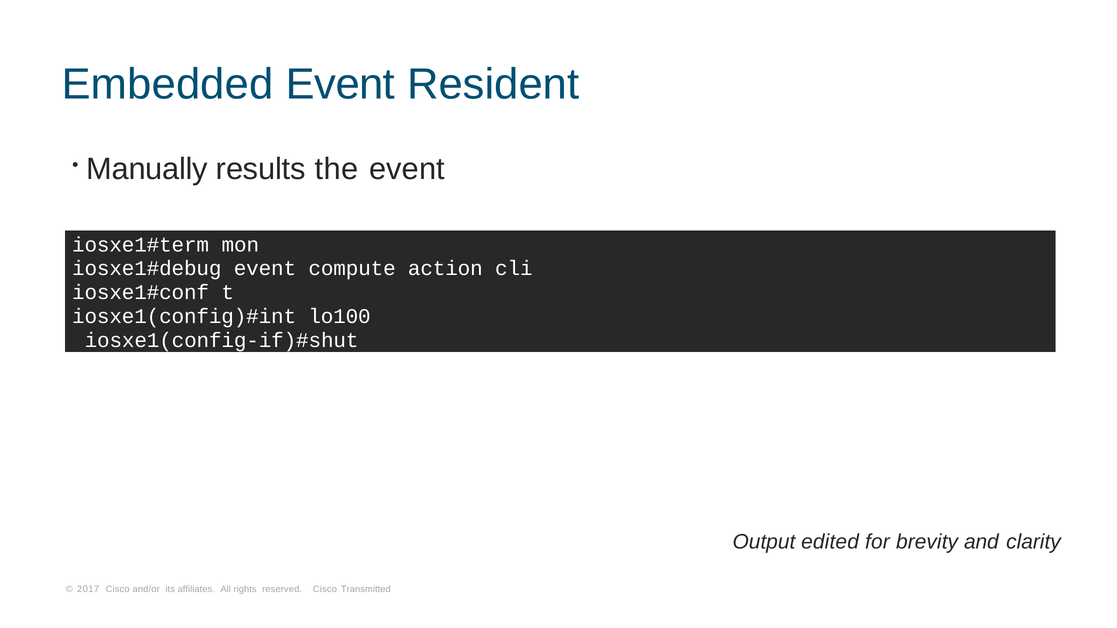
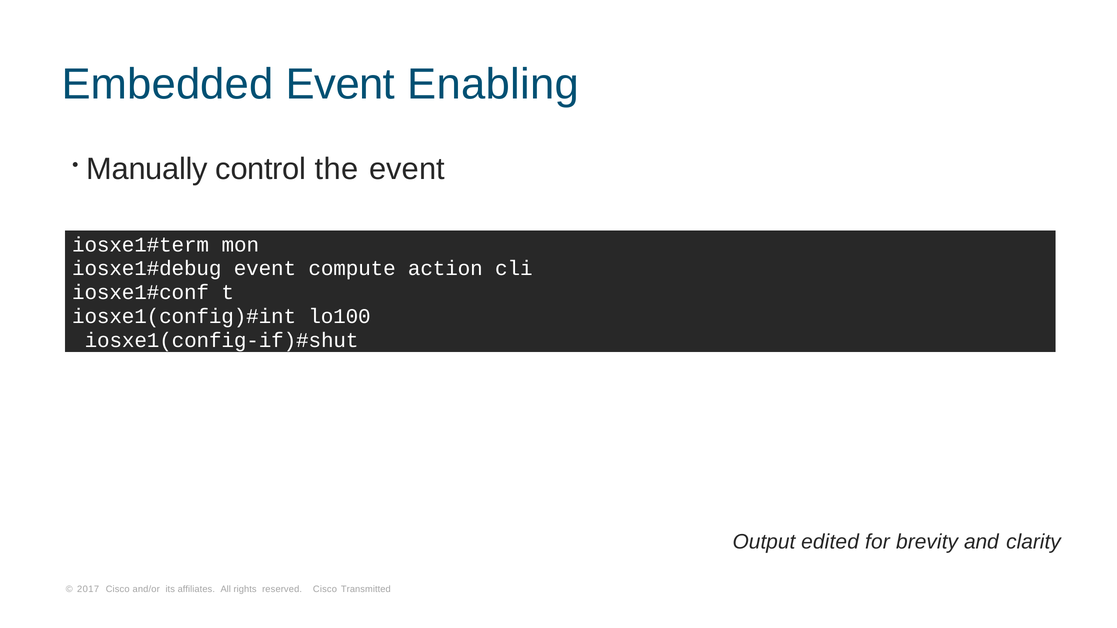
Resident: Resident -> Enabling
results: results -> control
